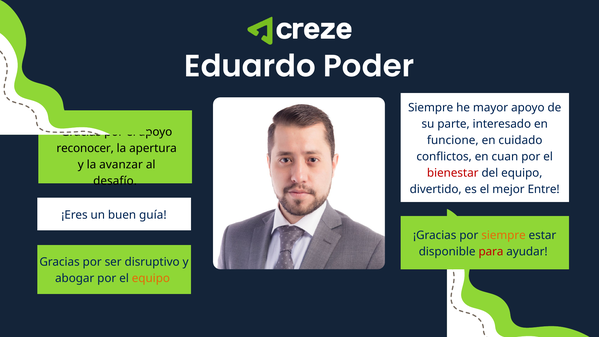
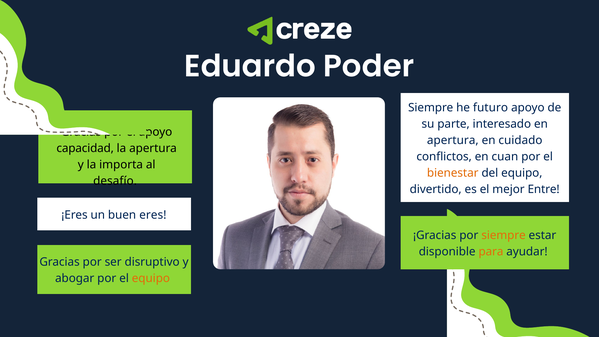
mayor: mayor -> futuro
funcione at (453, 140): funcione -> apertura
reconocer: reconocer -> capacidad
avanzar: avanzar -> importa
bienestar colour: red -> orange
guía: guía -> eres
para colour: red -> orange
